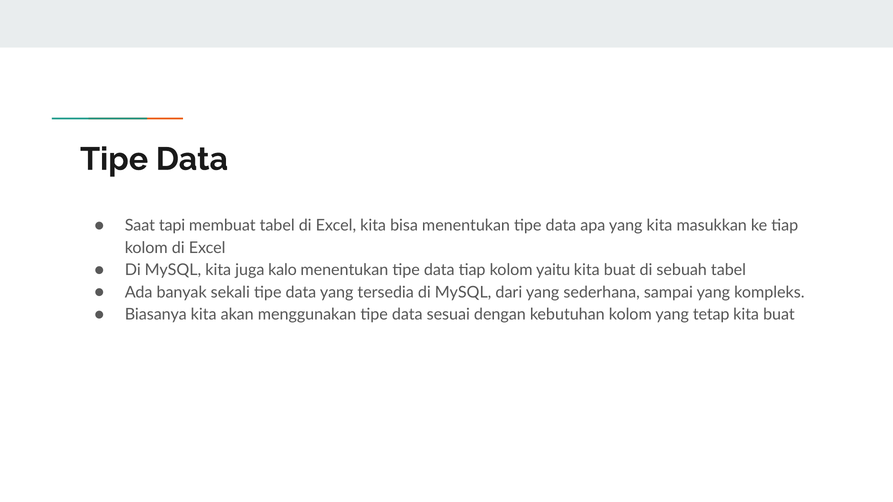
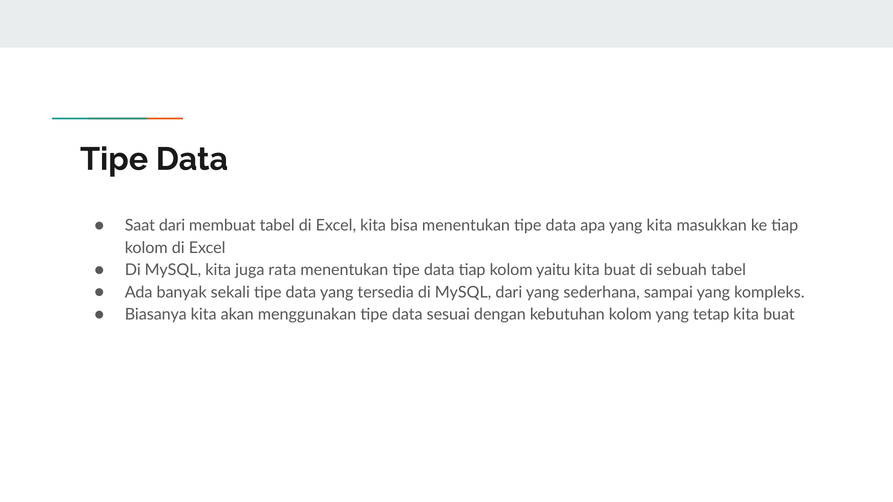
Saat tapi: tapi -> dari
kalo: kalo -> rata
